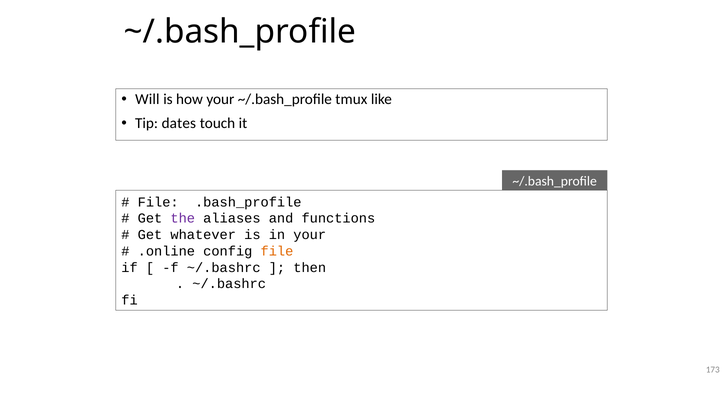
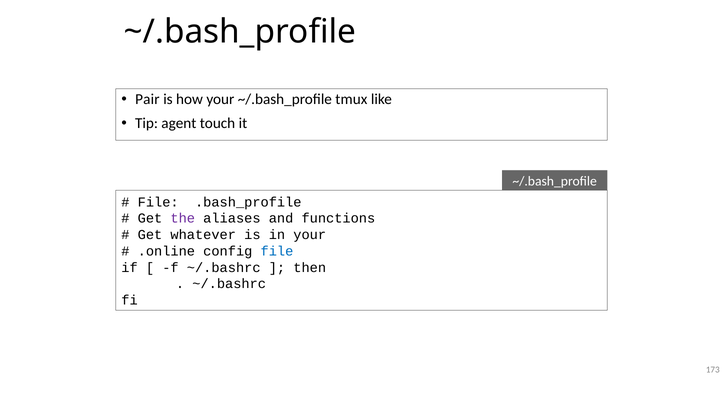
Will: Will -> Pair
dates: dates -> agent
file at (277, 251) colour: orange -> blue
